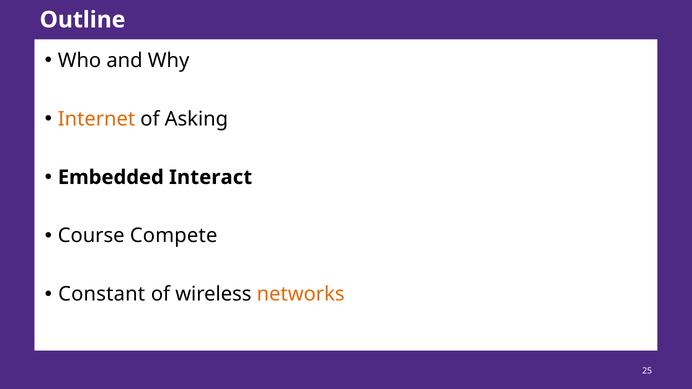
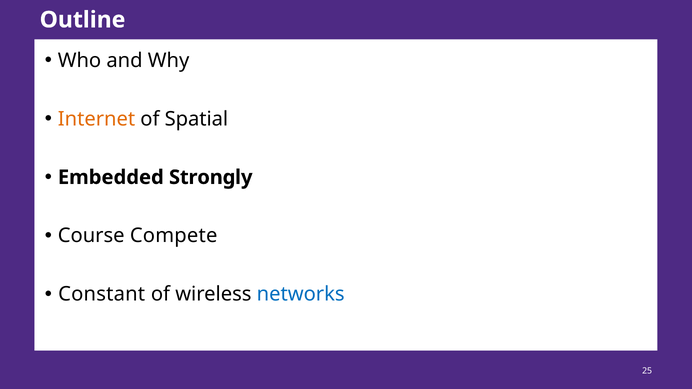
Asking: Asking -> Spatial
Interact: Interact -> Strongly
networks colour: orange -> blue
